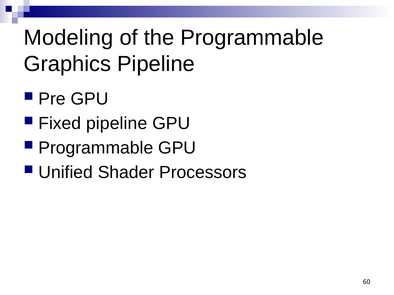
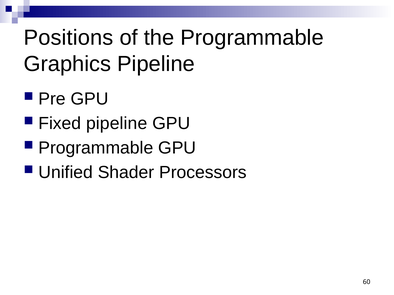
Modeling: Modeling -> Positions
